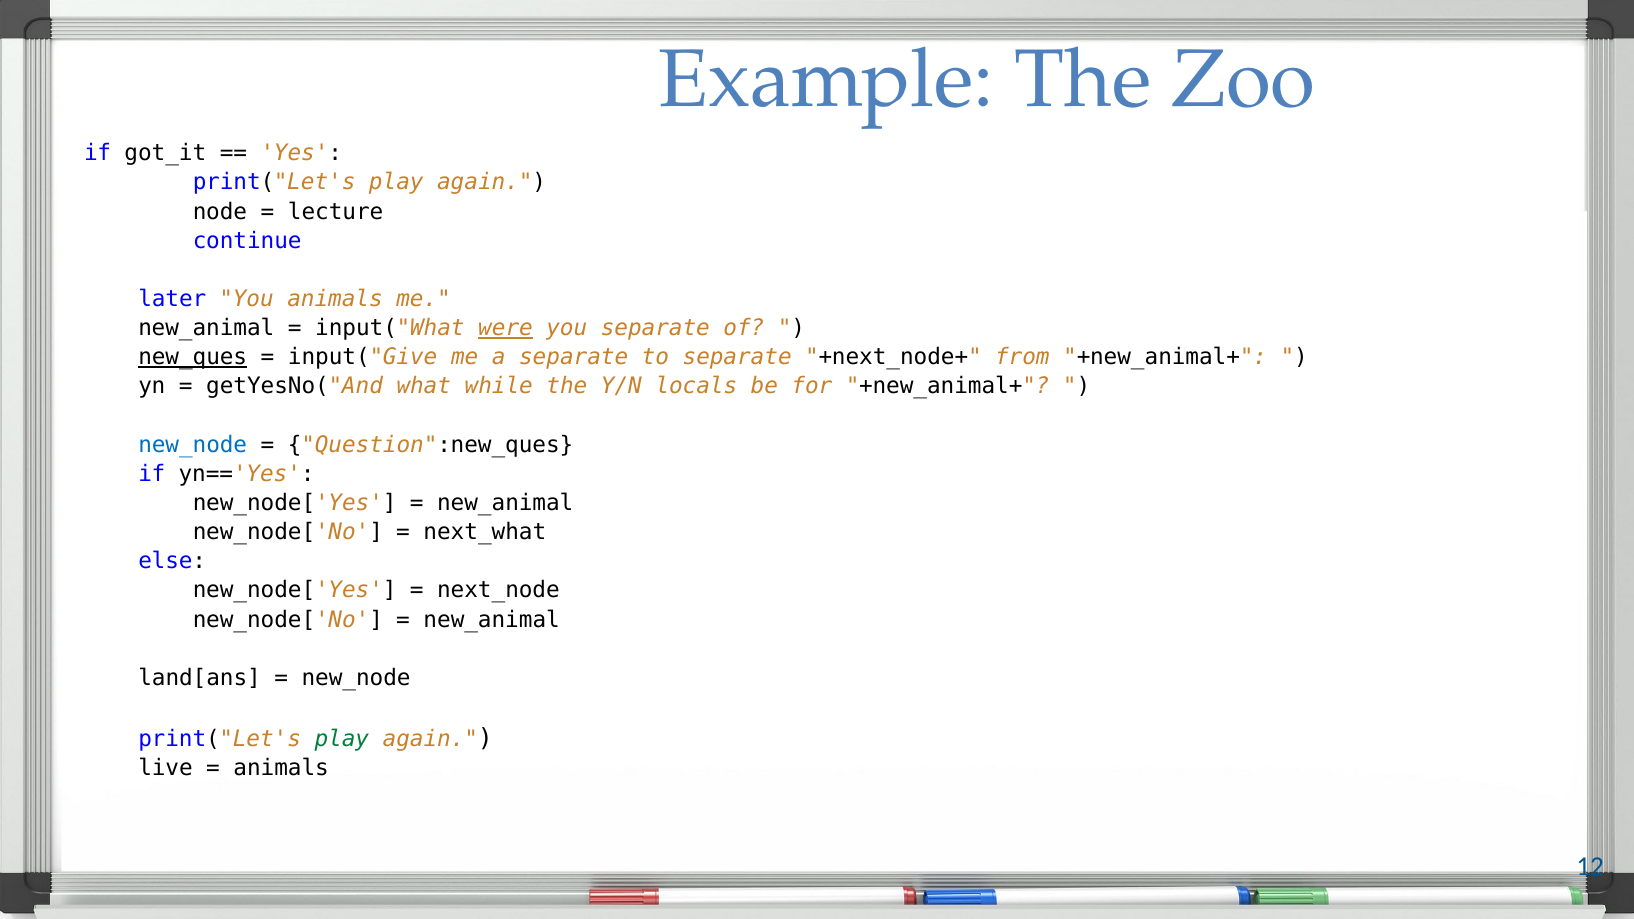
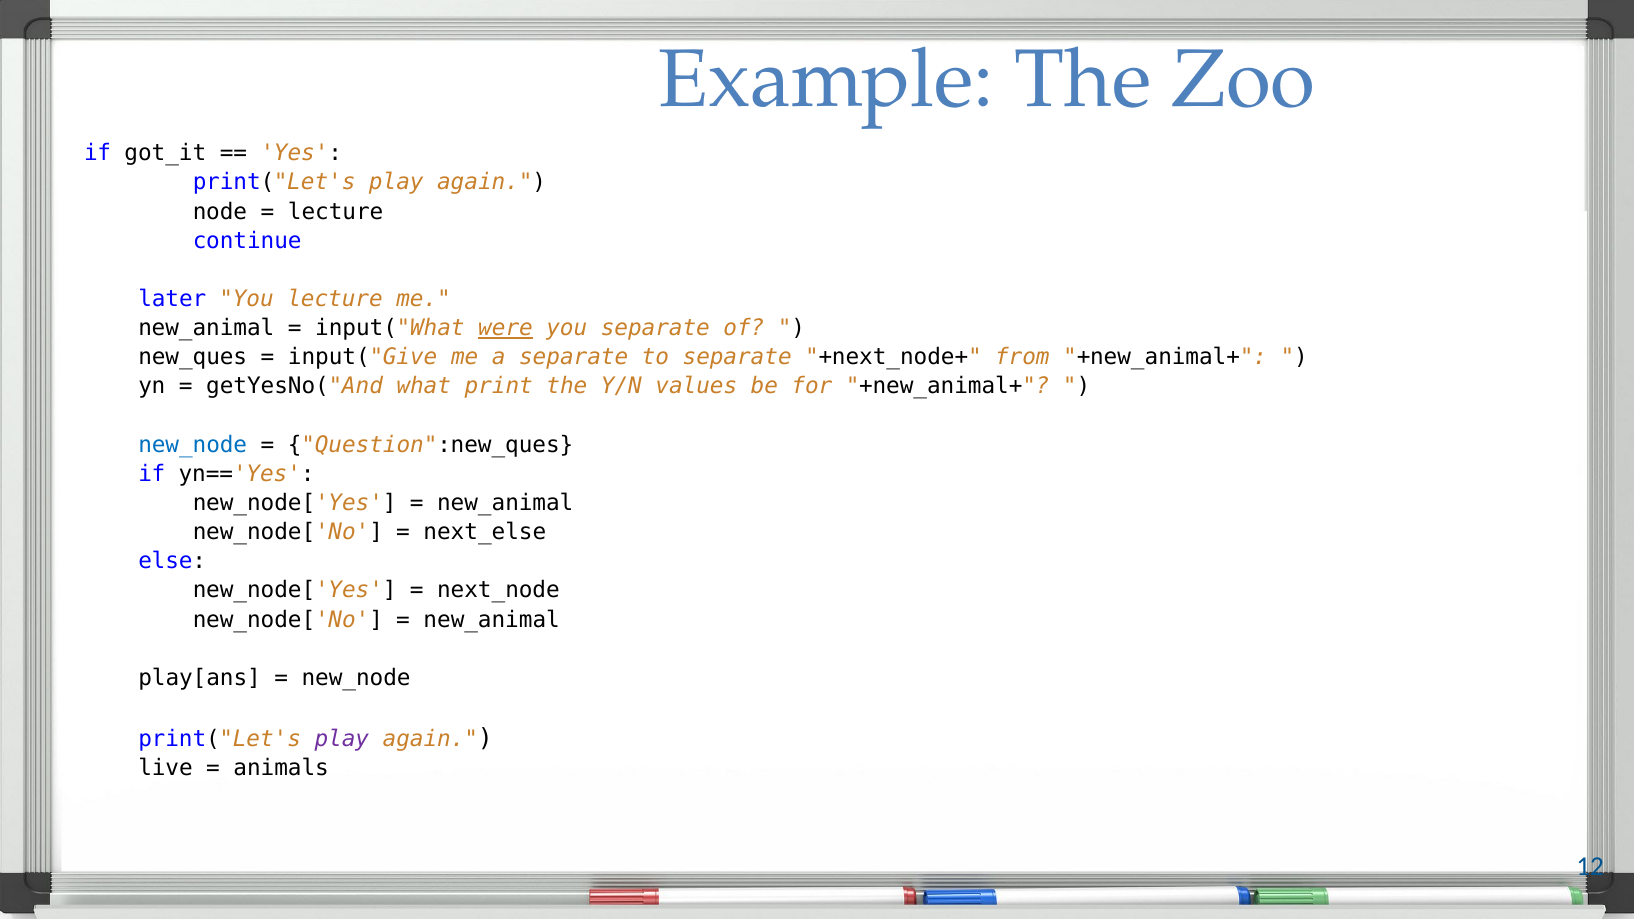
You animals: animals -> lecture
new_ques underline: present -> none
while: while -> print
locals: locals -> values
next_what: next_what -> next_else
land[ans: land[ans -> play[ans
play at (342, 739) colour: green -> purple
